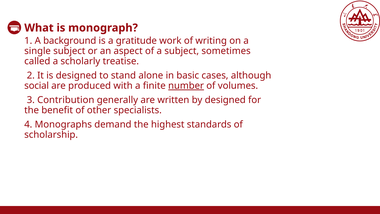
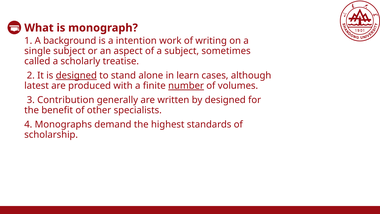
gratitude: gratitude -> intention
designed at (76, 75) underline: none -> present
basic: basic -> learn
social: social -> latest
